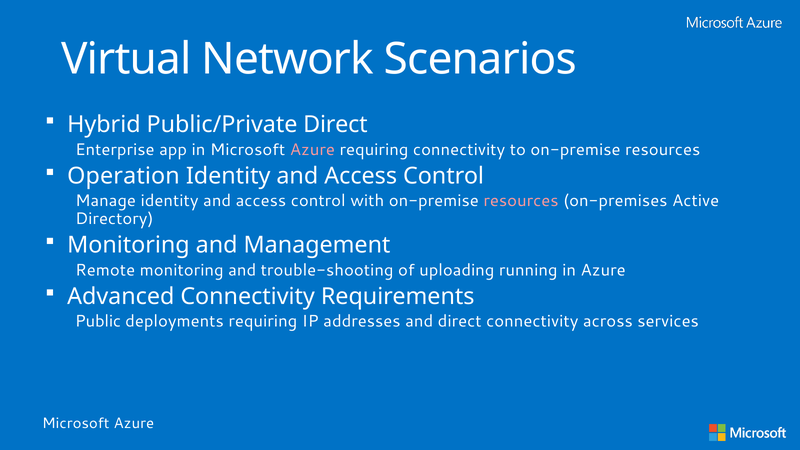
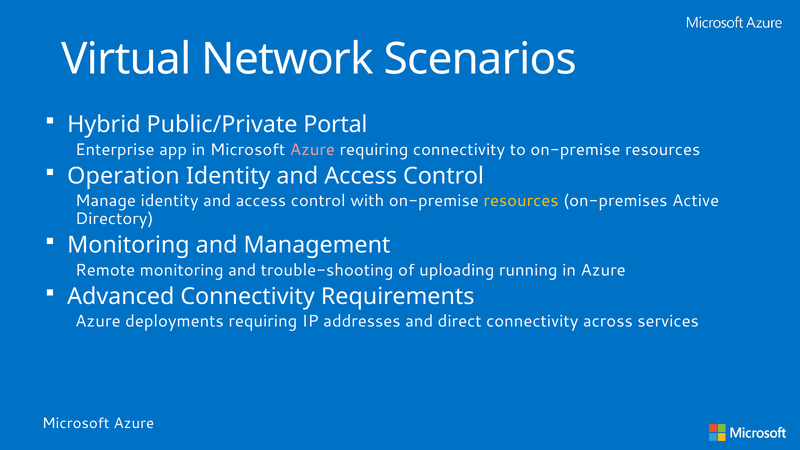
Public/Private Direct: Direct -> Portal
resources at (521, 201) colour: pink -> yellow
Public at (98, 321): Public -> Azure
